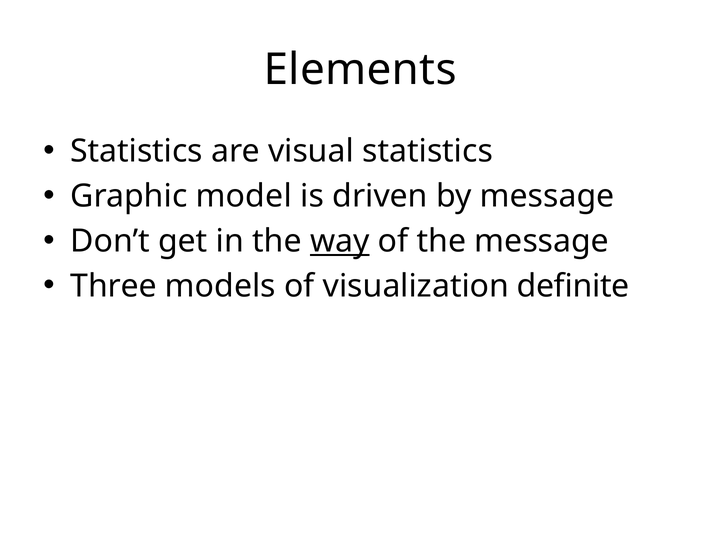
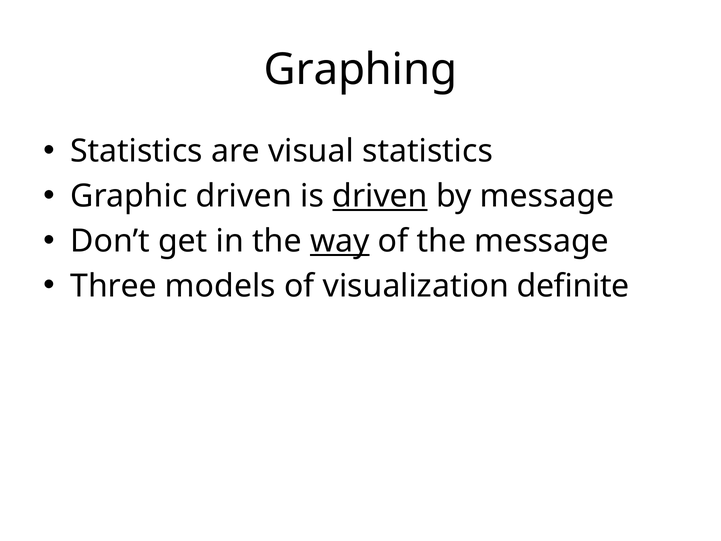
Elements: Elements -> Graphing
Graphic model: model -> driven
driven at (380, 196) underline: none -> present
